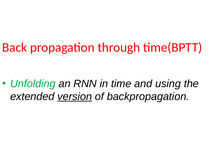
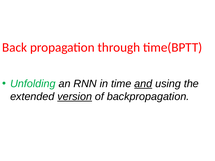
and underline: none -> present
